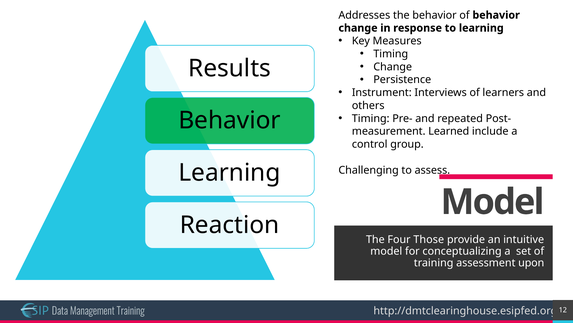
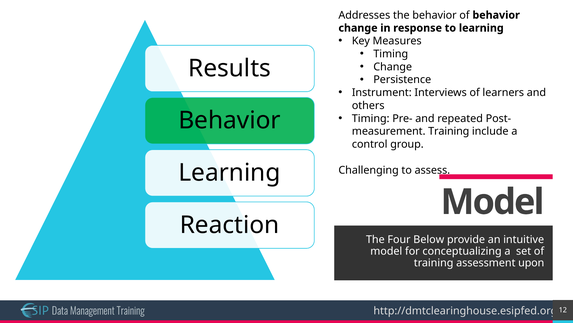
measurement Learned: Learned -> Training
Those: Those -> Below
